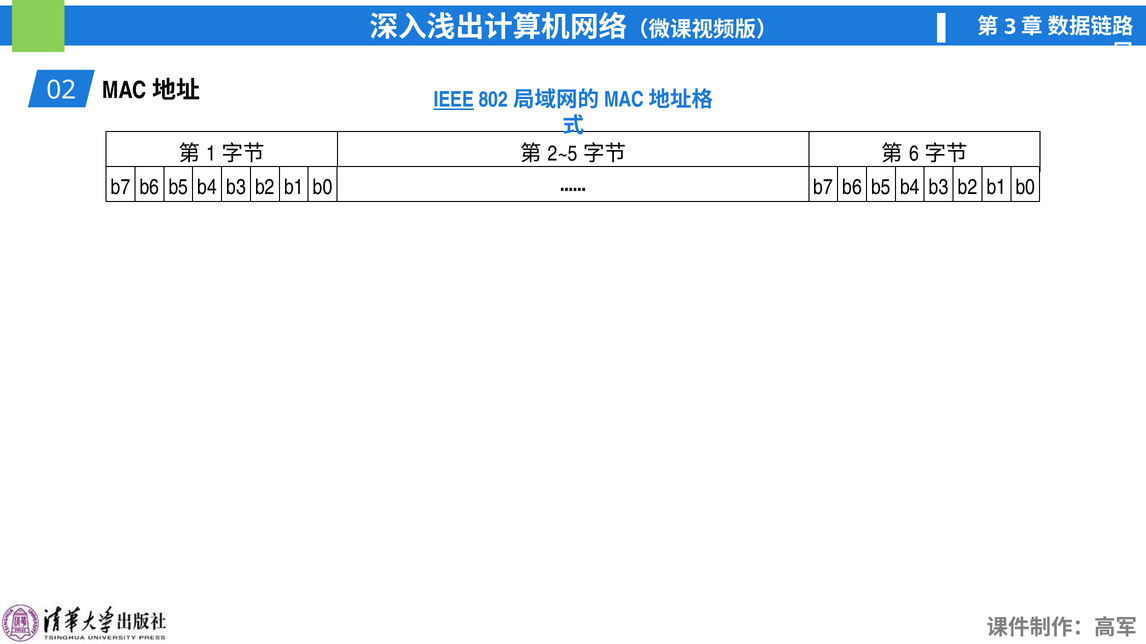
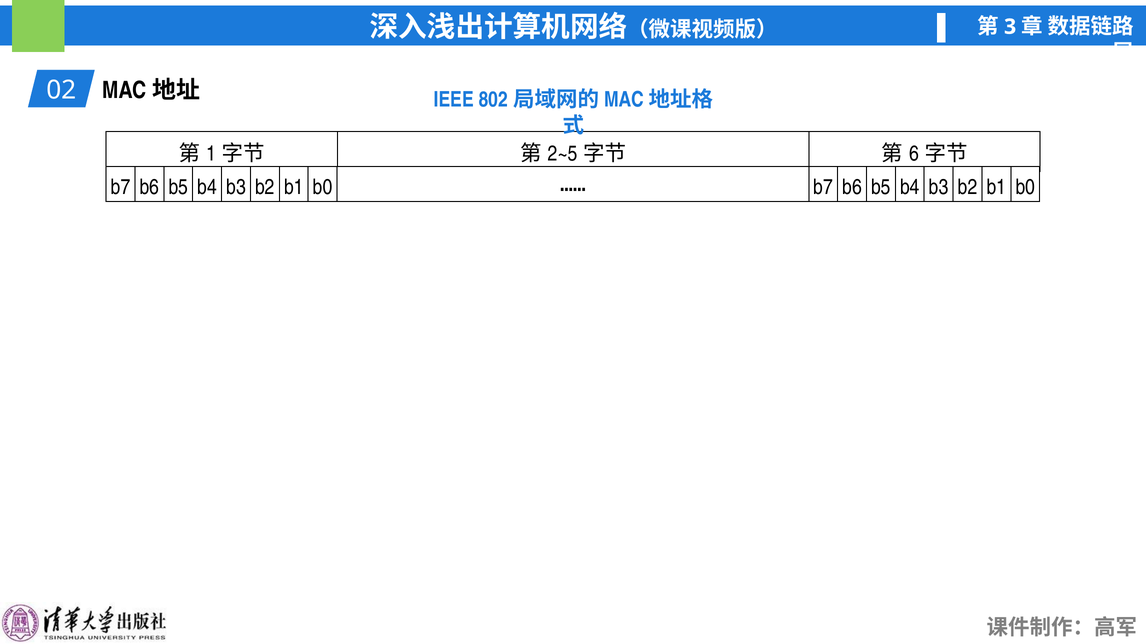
IEEE underline: present -> none
